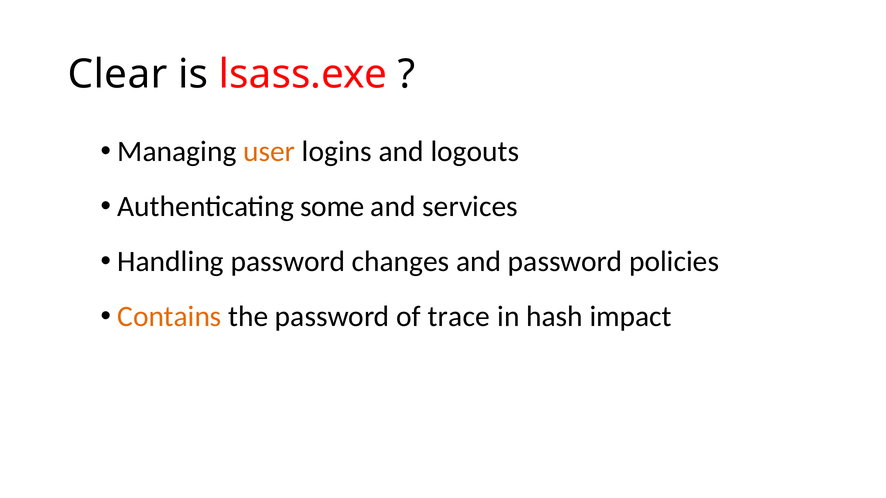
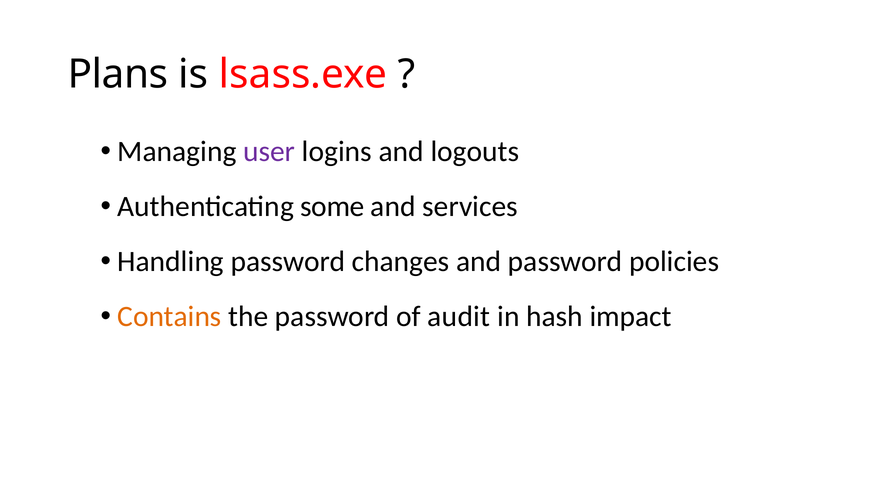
Clear: Clear -> Plans
user colour: orange -> purple
trace: trace -> audit
